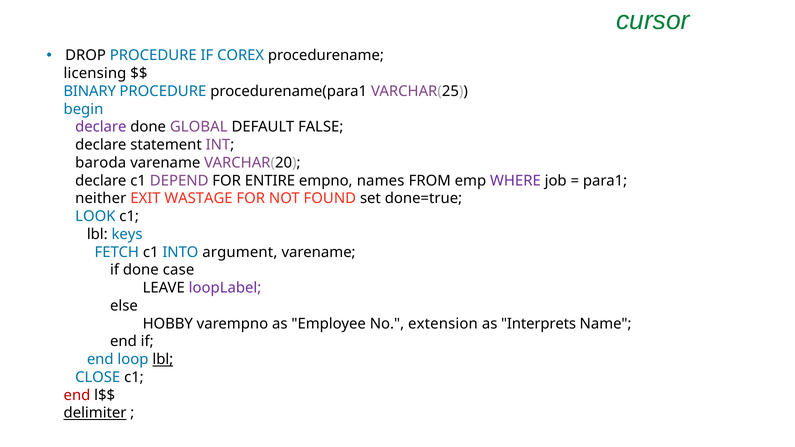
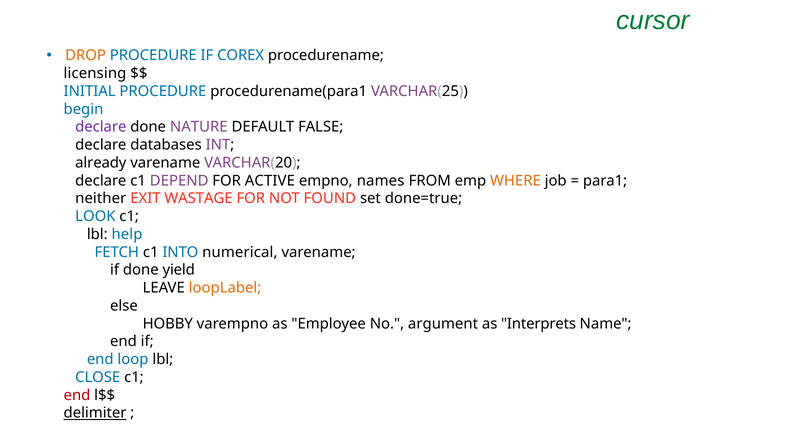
DROP colour: black -> orange
BINARY: BINARY -> INITIAL
GLOBAL: GLOBAL -> NATURE
statement: statement -> databases
baroda: baroda -> already
ENTIRE: ENTIRE -> ACTIVE
WHERE colour: purple -> orange
keys: keys -> help
argument: argument -> numerical
case: case -> yield
loopLabel colour: purple -> orange
extension: extension -> argument
lbl at (163, 360) underline: present -> none
